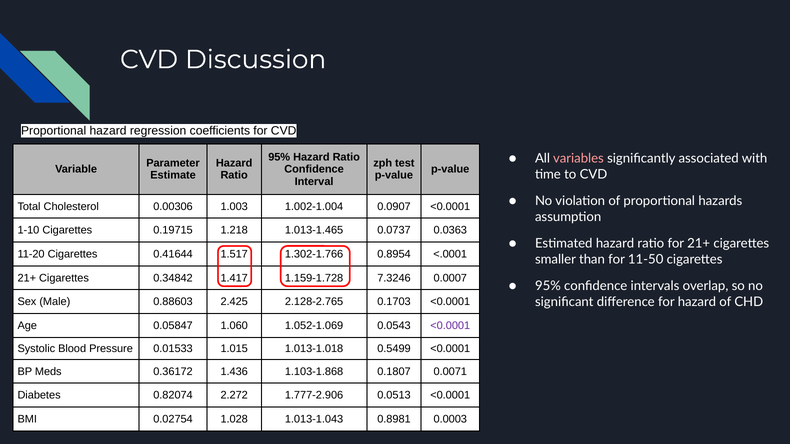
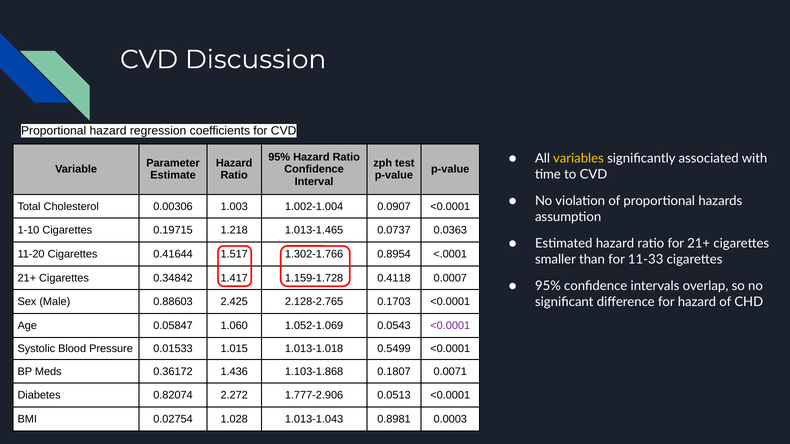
variables colour: pink -> yellow
11-50: 11-50 -> 11-33
7.3246: 7.3246 -> 0.4118
